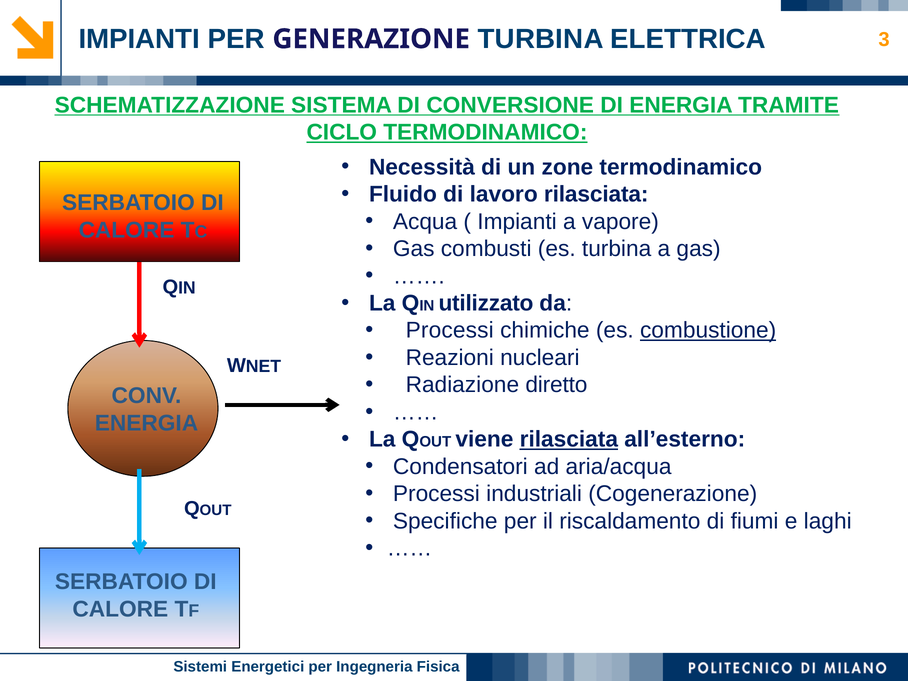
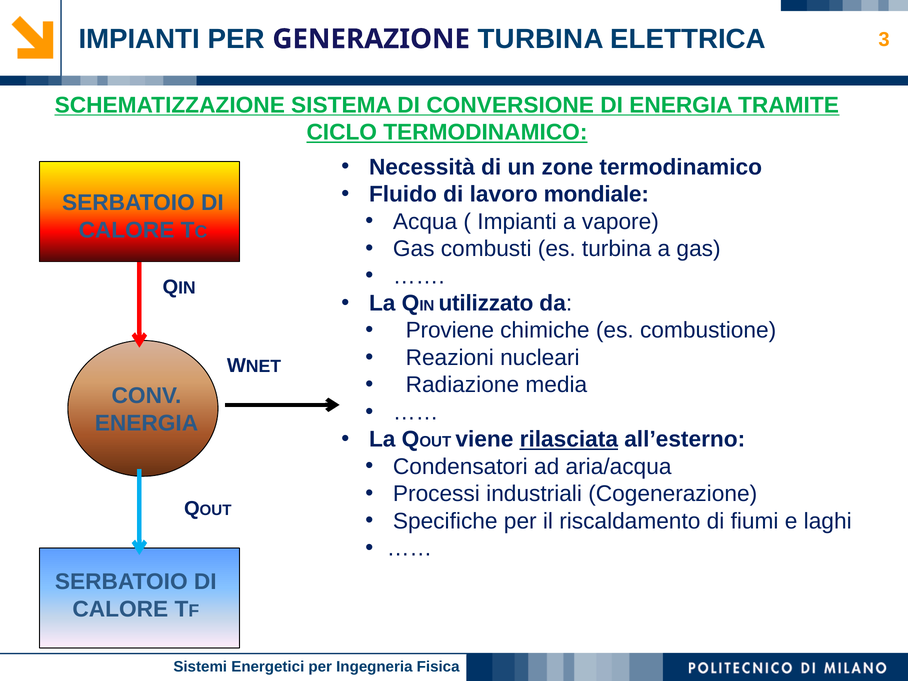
lavoro rilasciata: rilasciata -> mondiale
Processi at (450, 331): Processi -> Proviene
combustione underline: present -> none
diretto: diretto -> media
